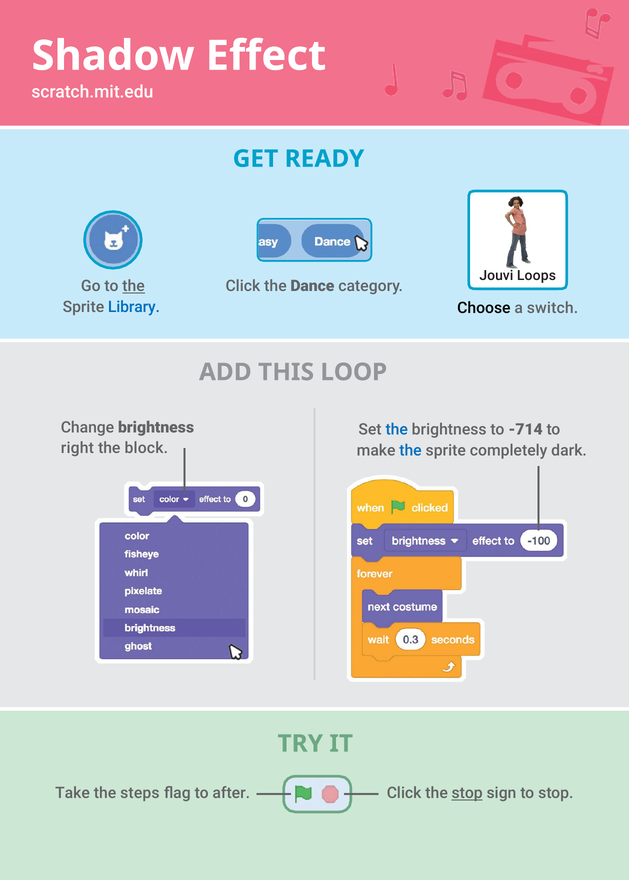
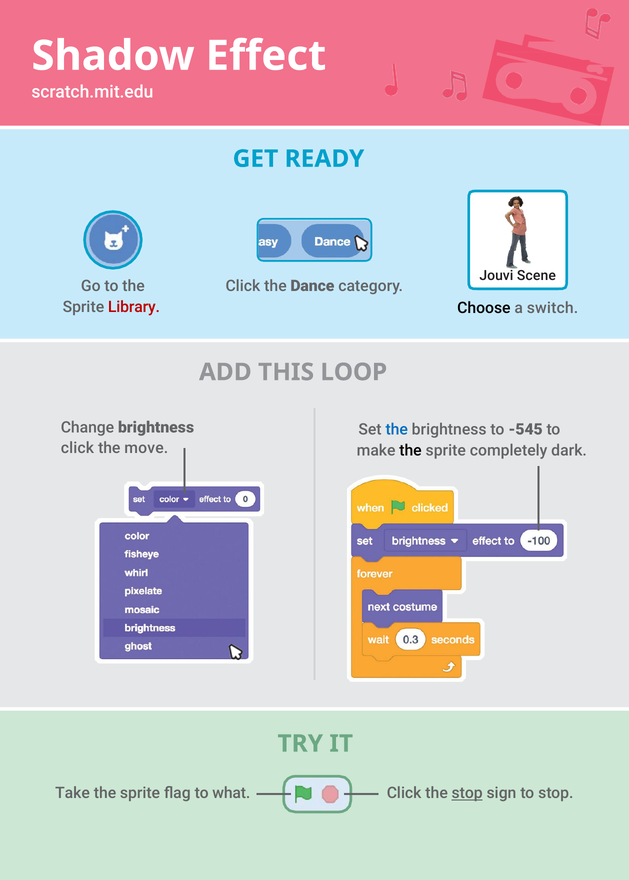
Loops: Loops -> Scene
the at (134, 286) underline: present -> none
Library colour: blue -> red
-714: -714 -> -545
right at (77, 448): right -> click
block: block -> move
the at (411, 451) colour: blue -> black
steps at (140, 794): steps -> sprite
after: after -> what
